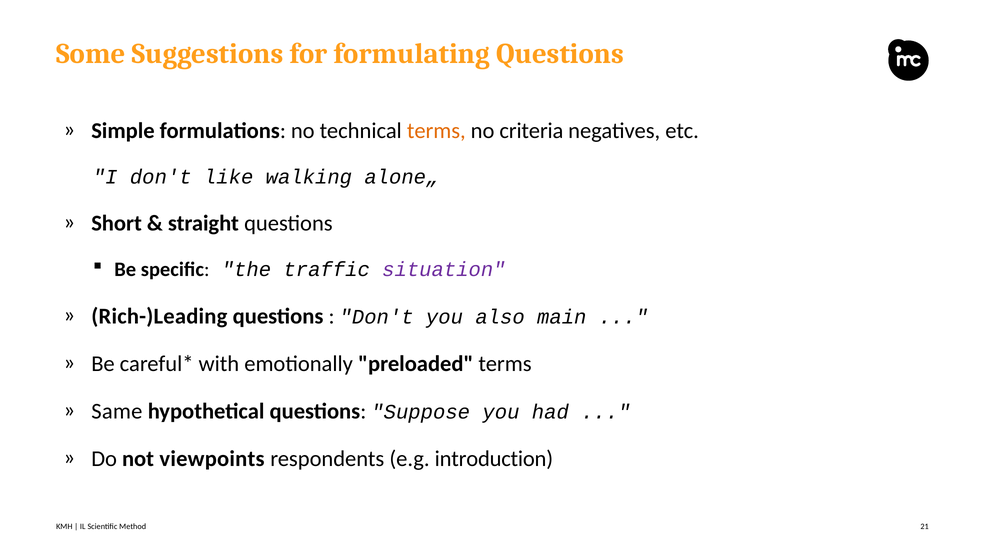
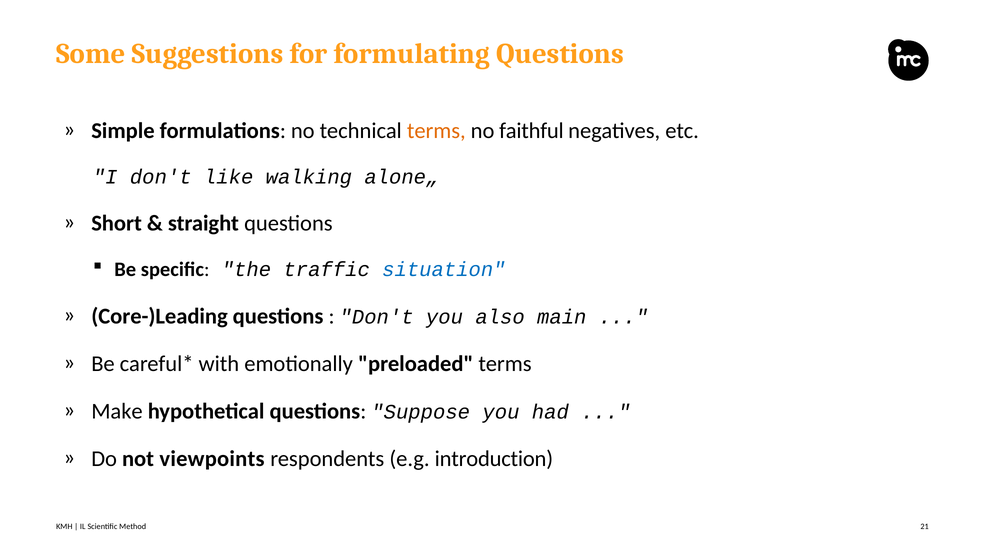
criteria: criteria -> faithful
situation colour: purple -> blue
Rich-)Leading: Rich-)Leading -> Core-)Leading
Same: Same -> Make
